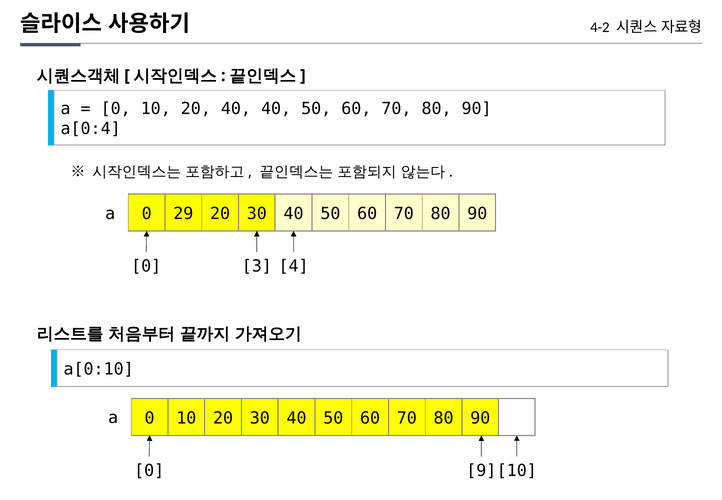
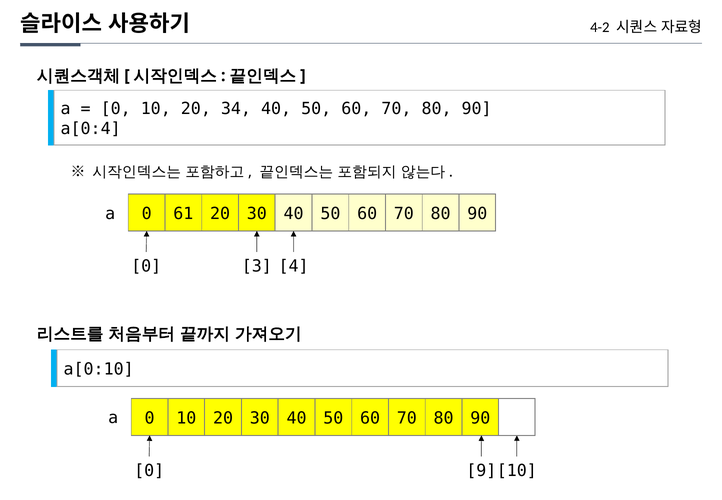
20 40: 40 -> 34
29: 29 -> 61
